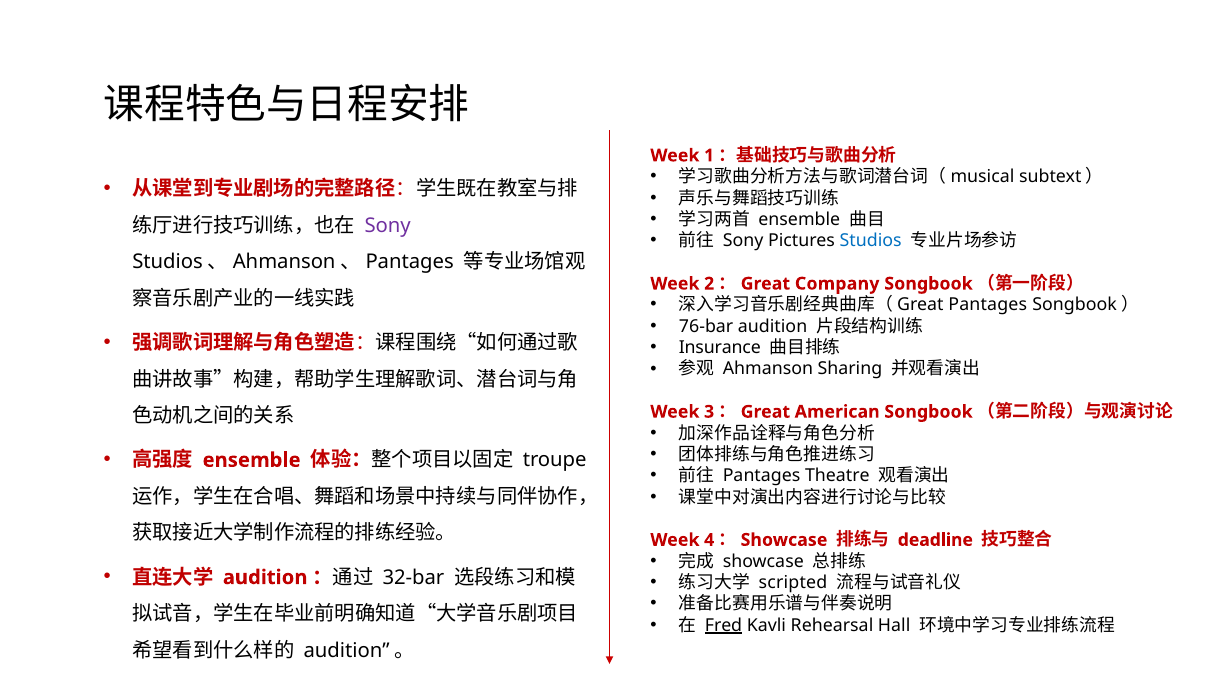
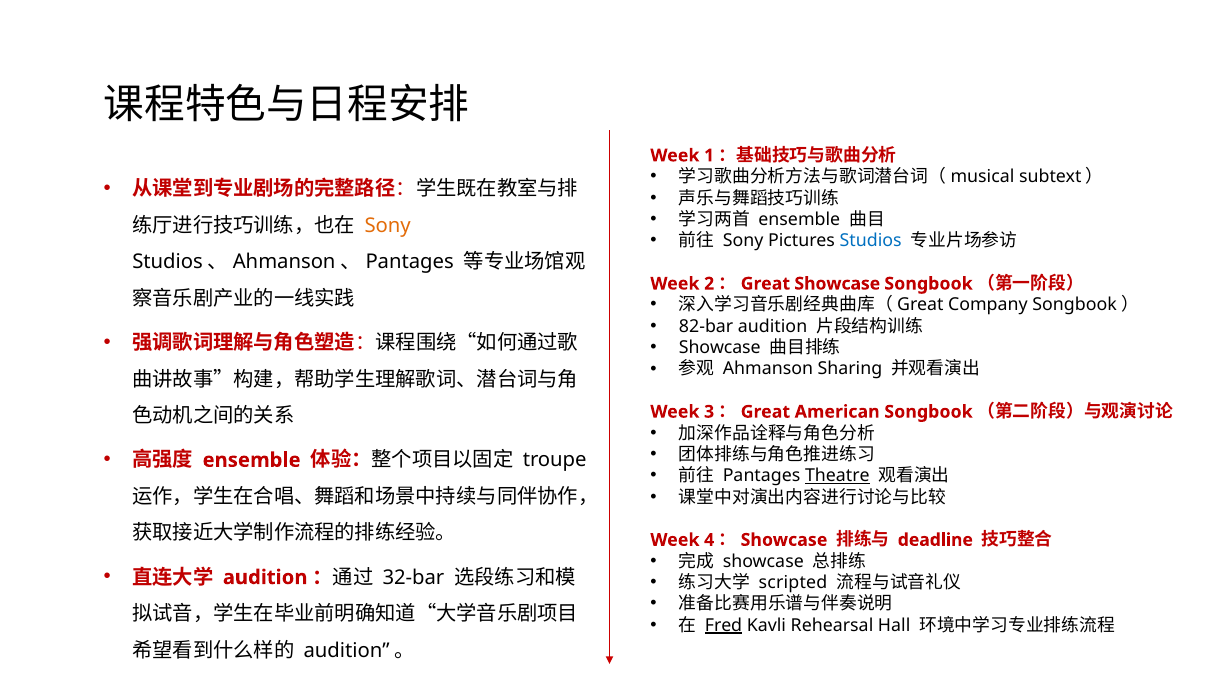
Sony at (388, 225) colour: purple -> orange
Company at (837, 284): Company -> Showcase
Pantages at (988, 305): Pantages -> Company
76-bar: 76-bar -> 82-bar
Insurance at (720, 348): Insurance -> Showcase
Theatre underline: none -> present
